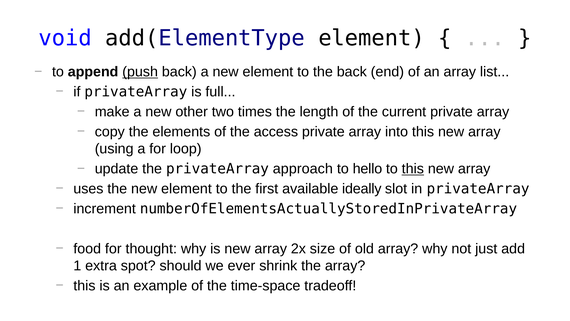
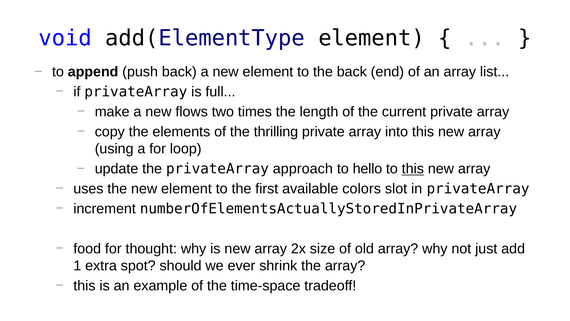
push underline: present -> none
other: other -> flows
access: access -> thrilling
ideally: ideally -> colors
